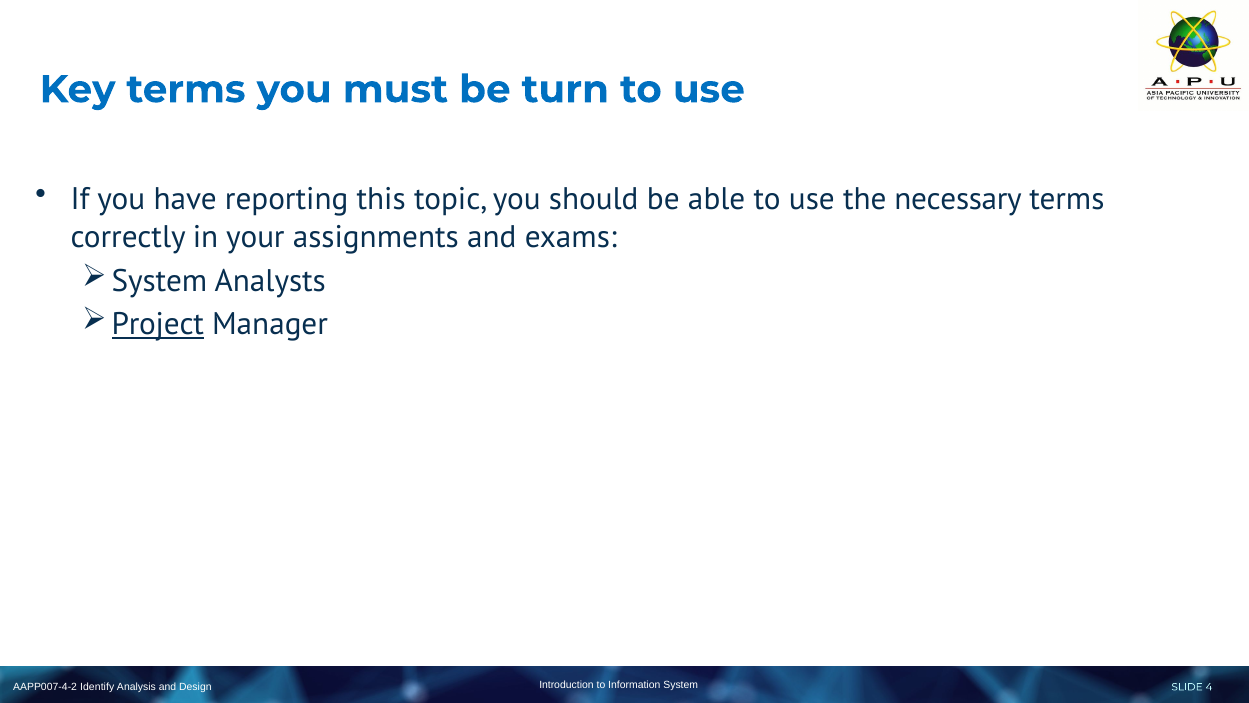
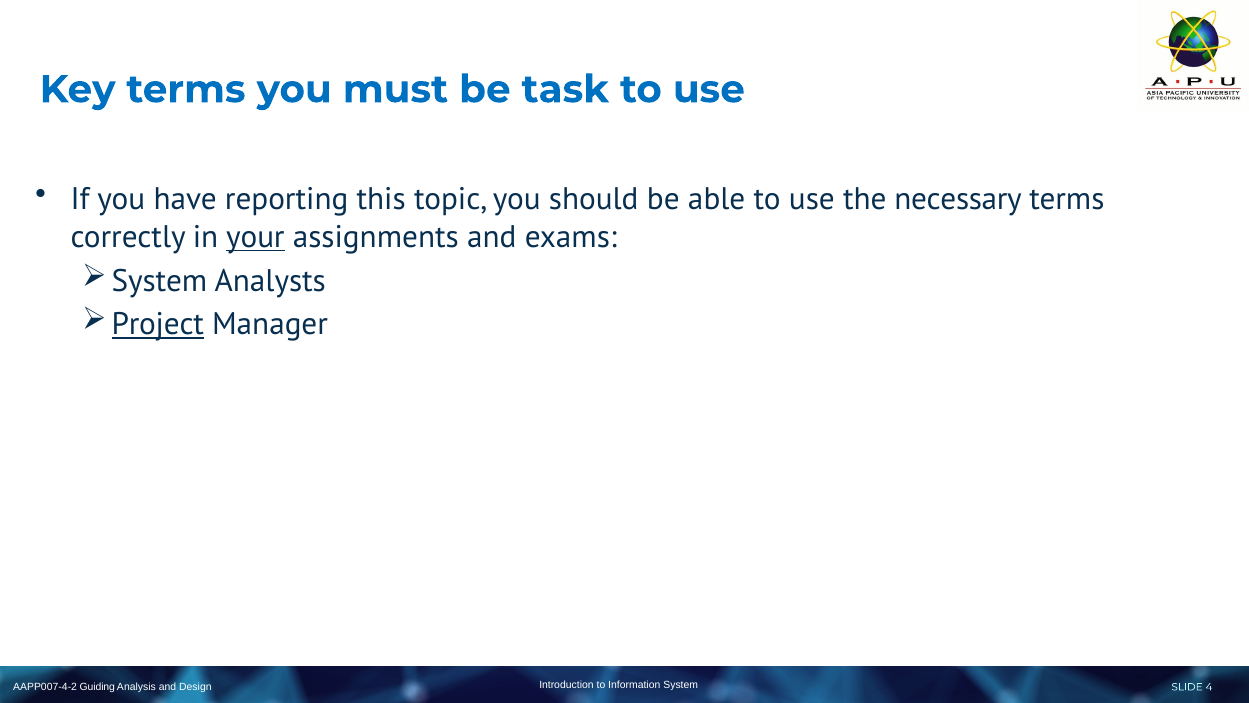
turn: turn -> task
your underline: none -> present
Identify: Identify -> Guiding
